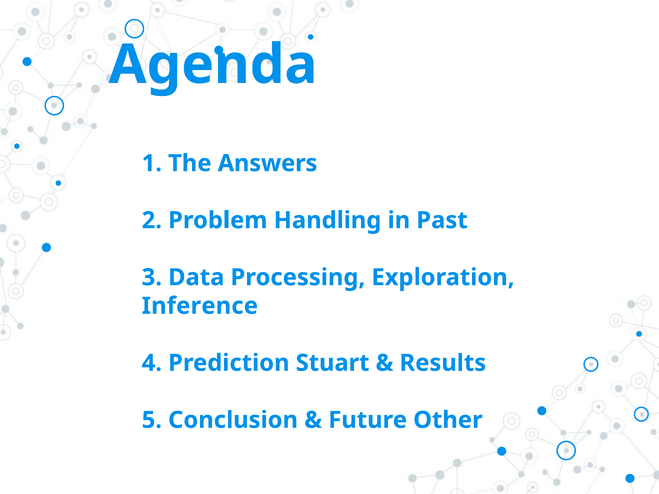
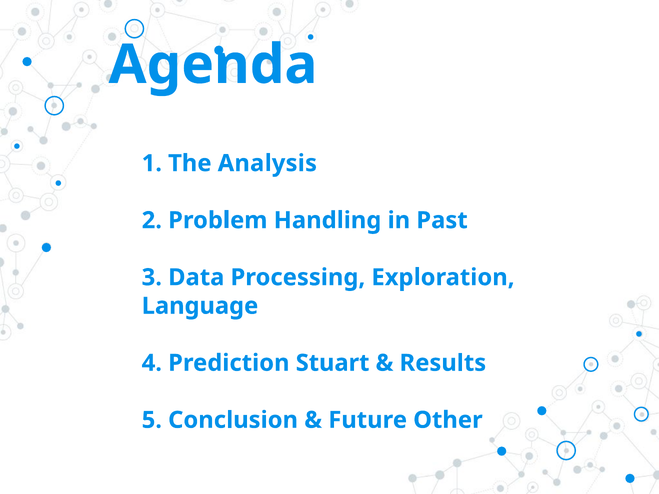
Answers: Answers -> Analysis
Inference: Inference -> Language
